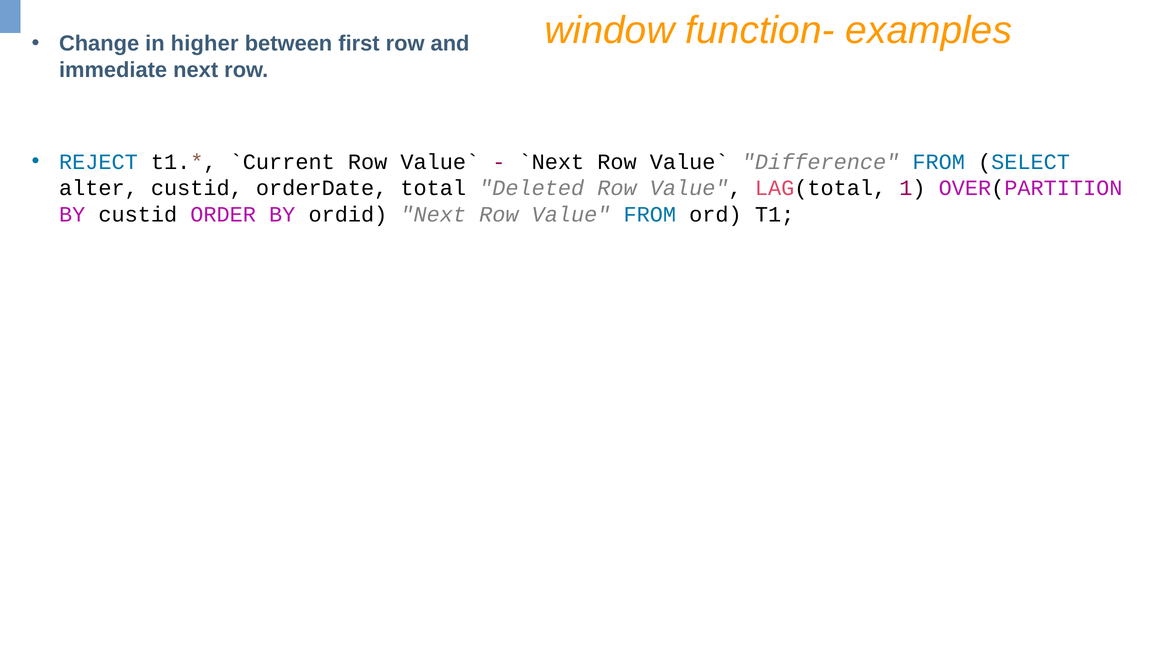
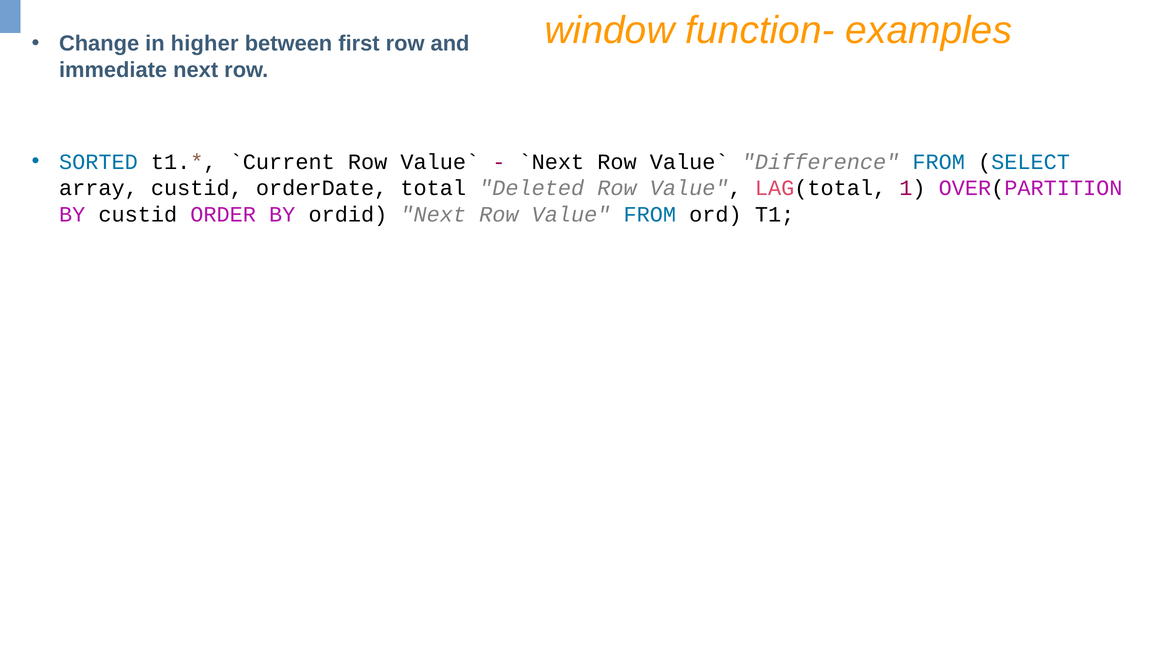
REJECT: REJECT -> SORTED
alter: alter -> array
